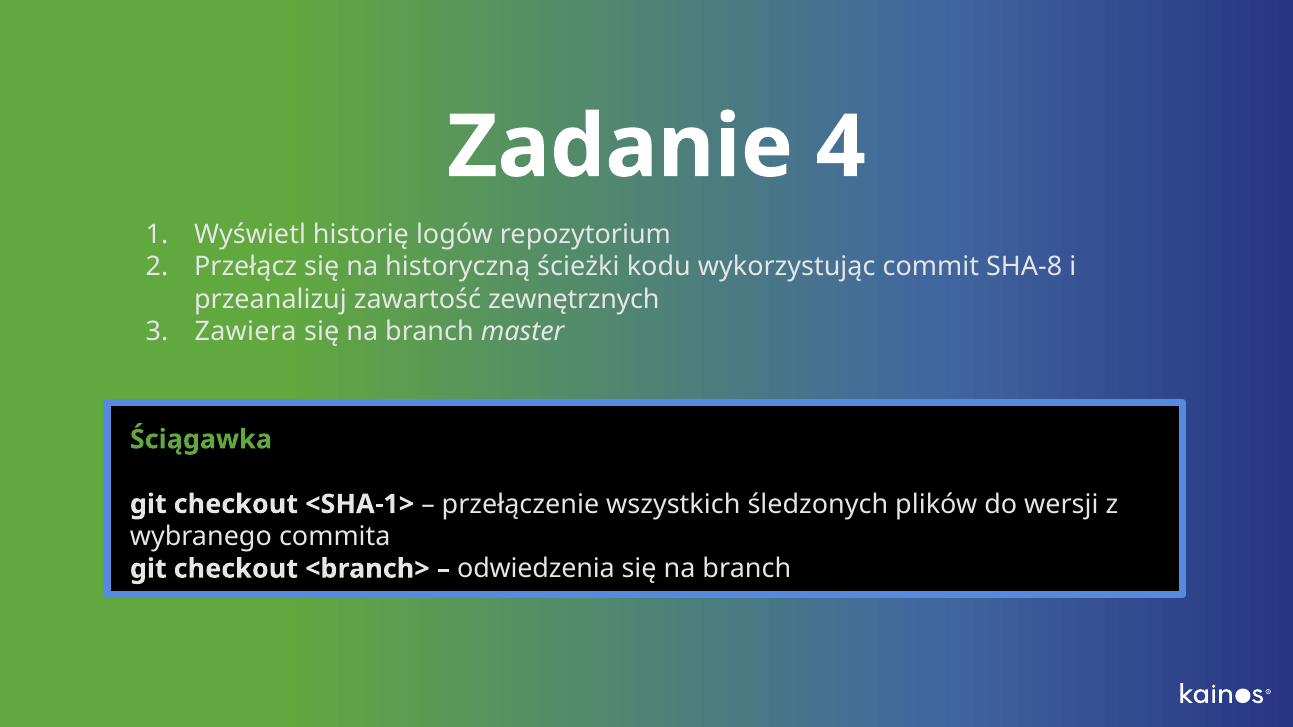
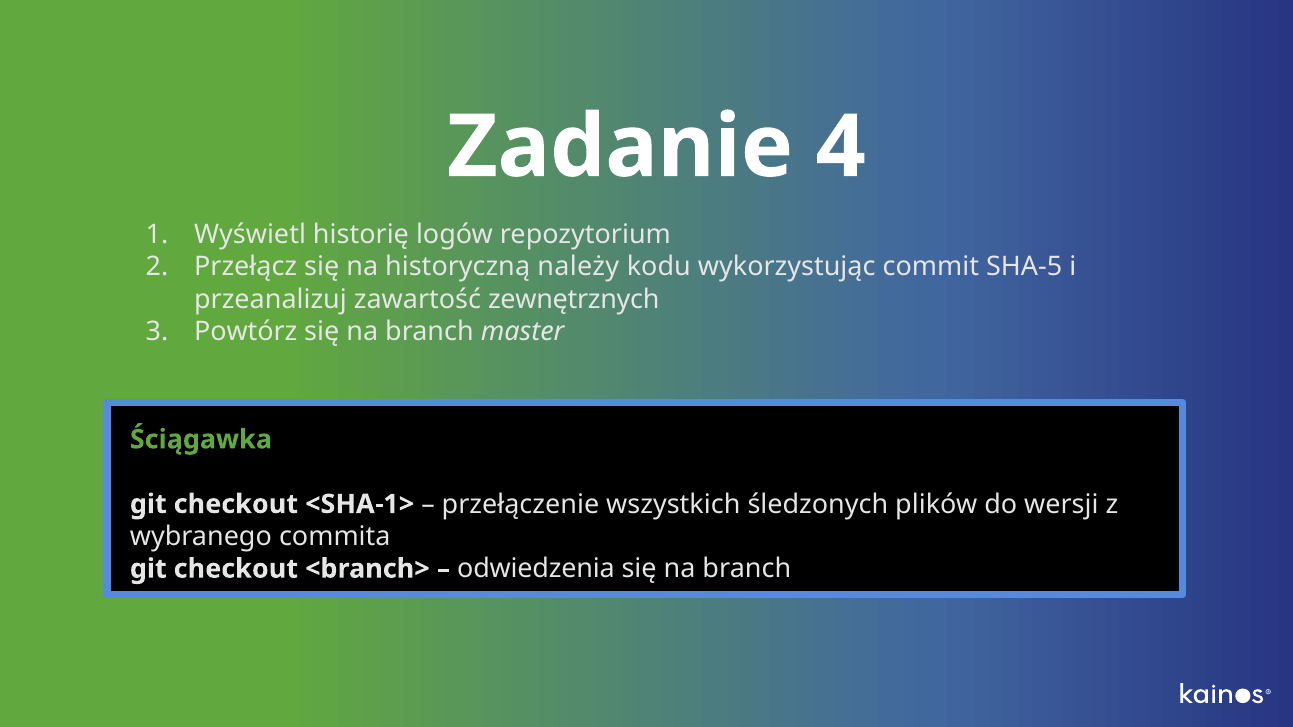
ścieżki: ścieżki -> należy
SHA-8: SHA-8 -> SHA-5
Zawiera: Zawiera -> Powtórz
